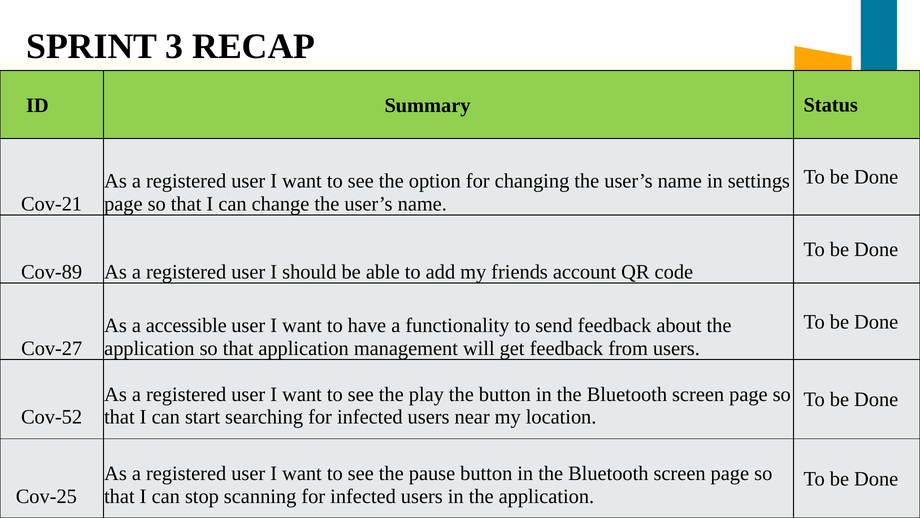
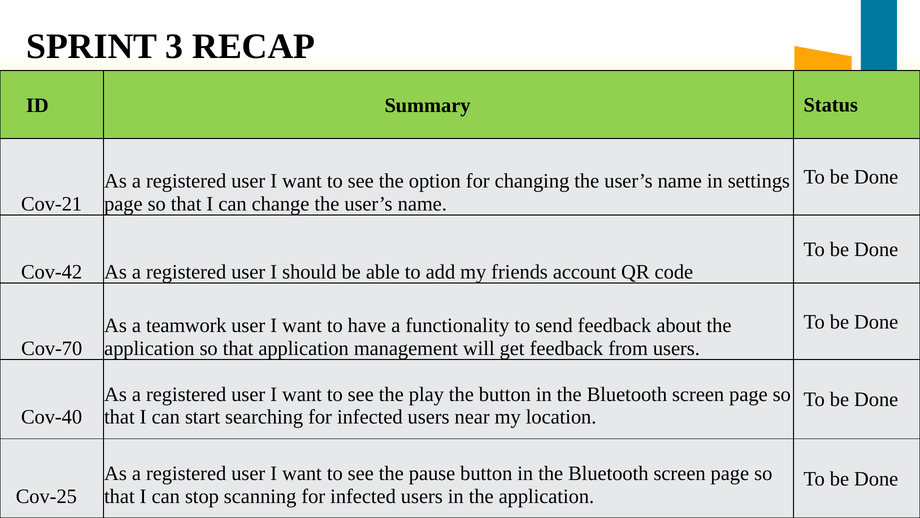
Cov-89: Cov-89 -> Cov-42
accessible: accessible -> teamwork
Cov-27: Cov-27 -> Cov-70
Cov-52: Cov-52 -> Cov-40
